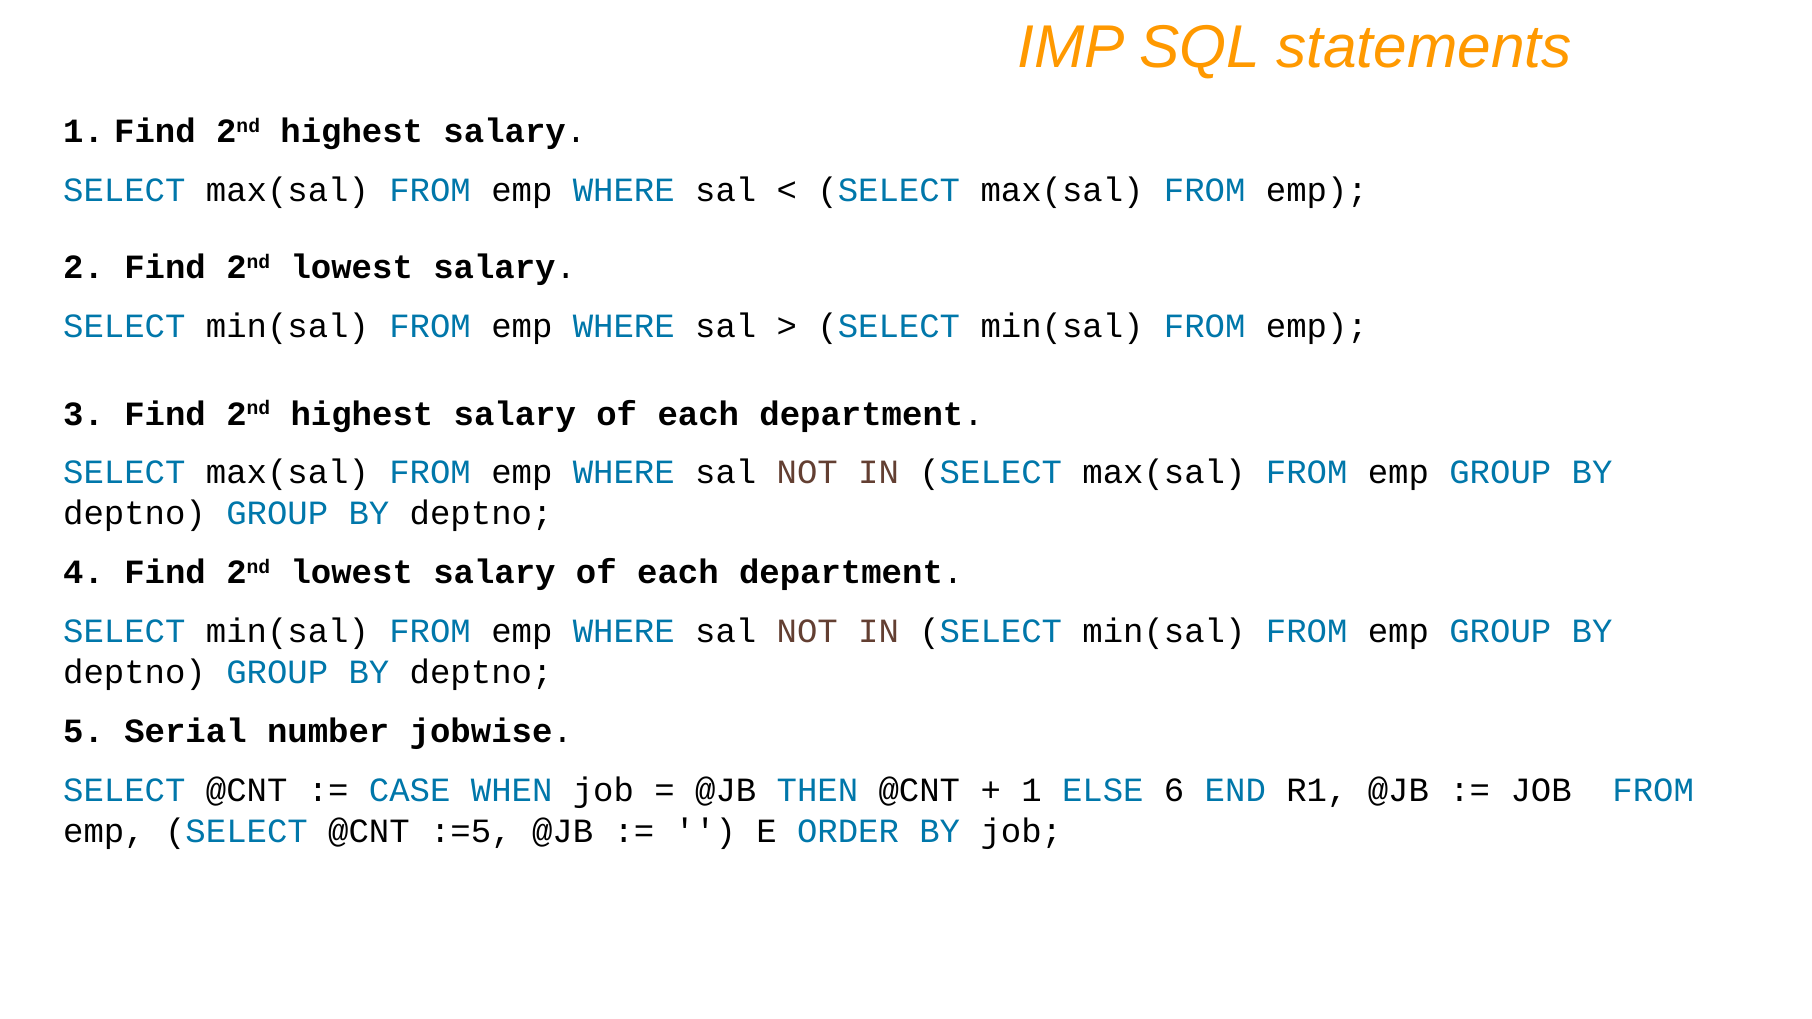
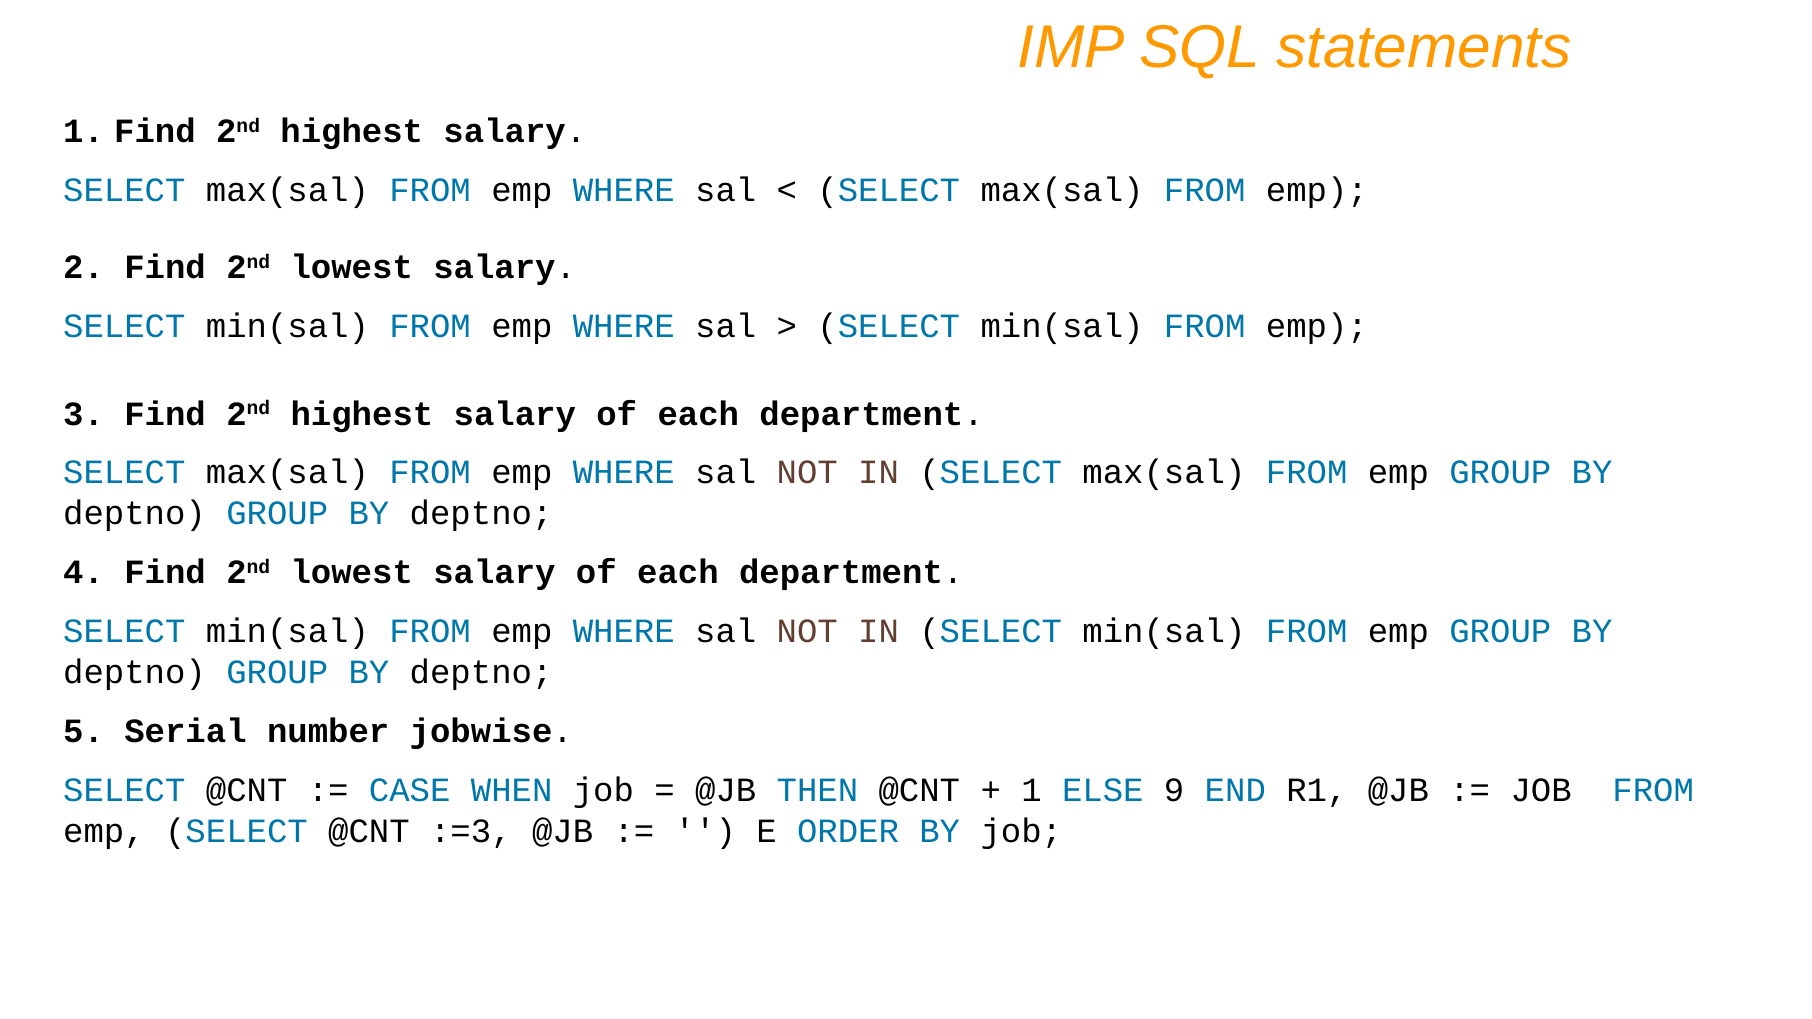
6: 6 -> 9
:=5: :=5 -> :=3
